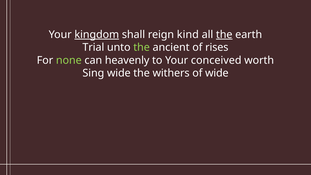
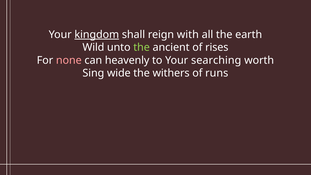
kind: kind -> with
the at (224, 35) underline: present -> none
Trial: Trial -> Wild
none colour: light green -> pink
conceived: conceived -> searching
of wide: wide -> runs
